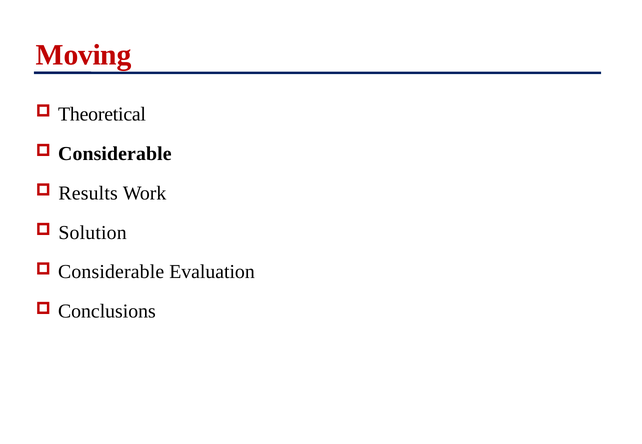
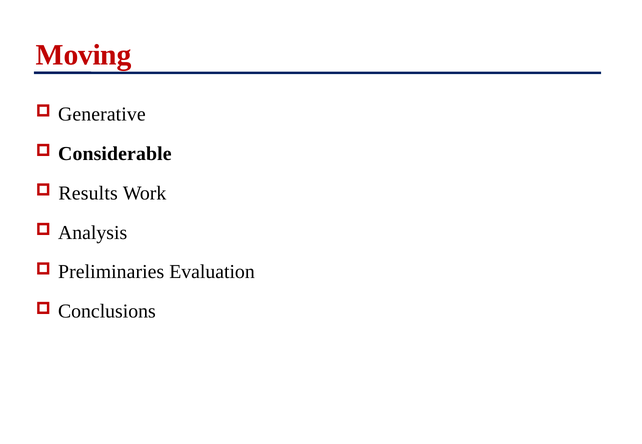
Theoretical: Theoretical -> Generative
Solution: Solution -> Analysis
Considerable at (111, 272): Considerable -> Preliminaries
